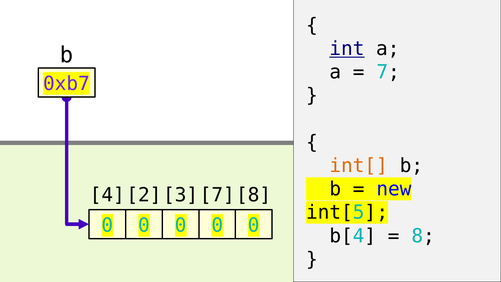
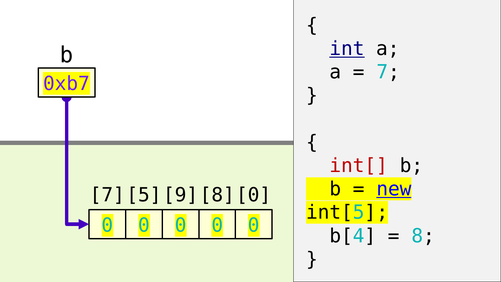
int[ colour: orange -> red
new underline: none -> present
4 at (107, 195): 4 -> 7
2: 2 -> 5
3: 3 -> 9
7 at (217, 195): 7 -> 8
8 at (254, 195): 8 -> 0
